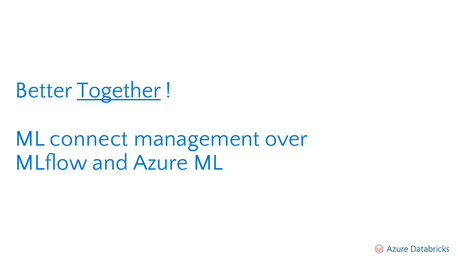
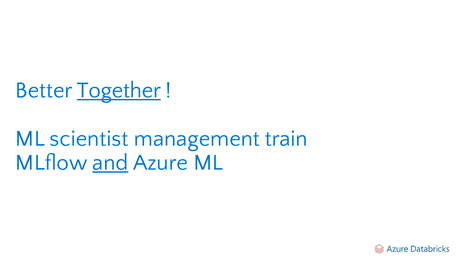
connect: connect -> scientist
over: over -> train
and underline: none -> present
